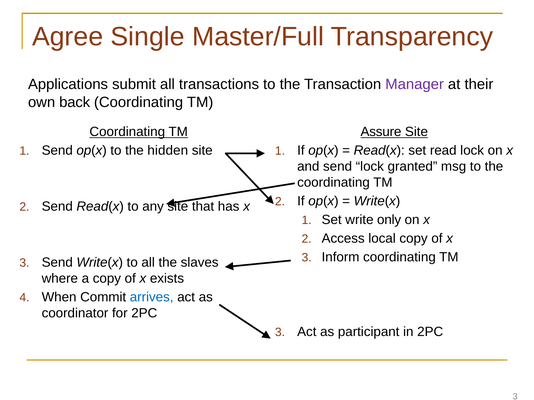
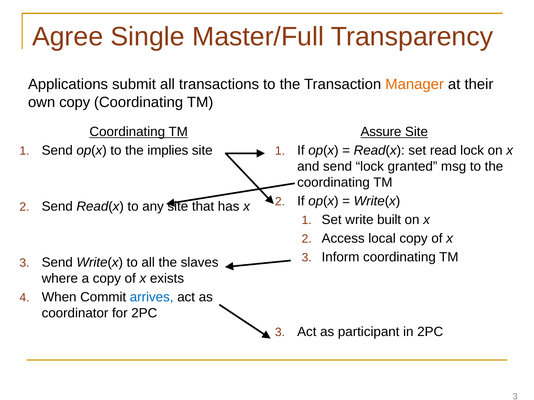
Manager colour: purple -> orange
own back: back -> copy
hidden: hidden -> implies
only: only -> built
